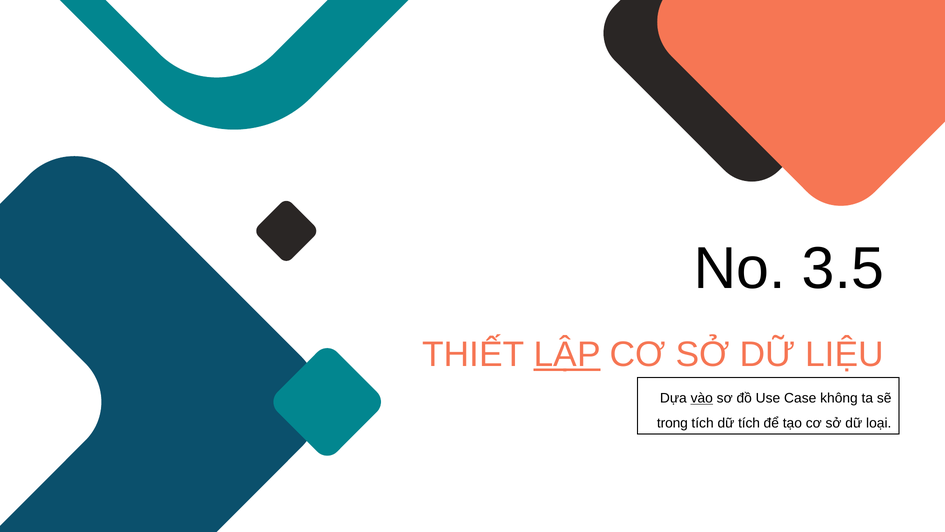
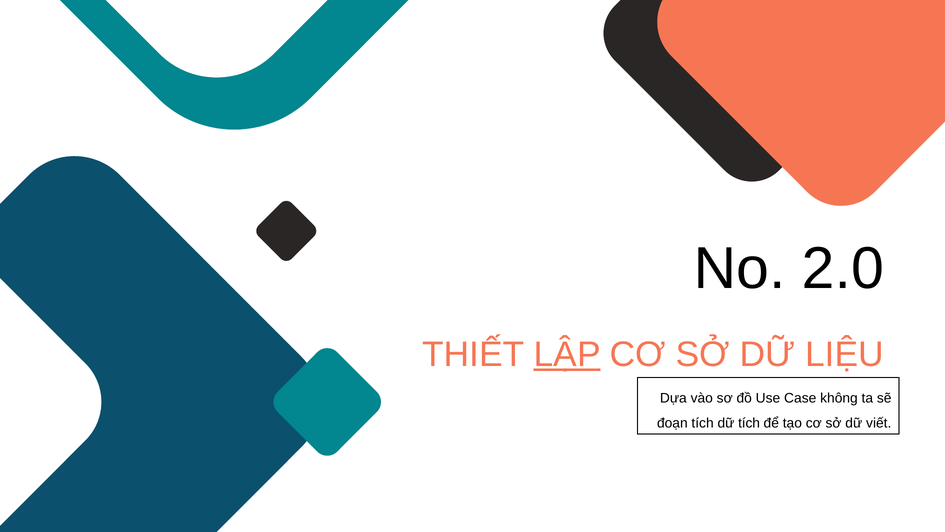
3.5: 3.5 -> 2.0
vào underline: present -> none
trong: trong -> đoạn
loại: loại -> viết
